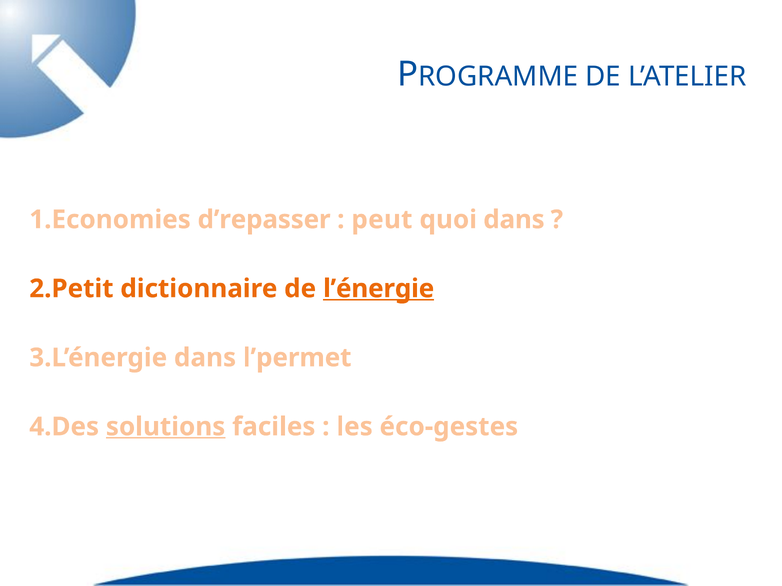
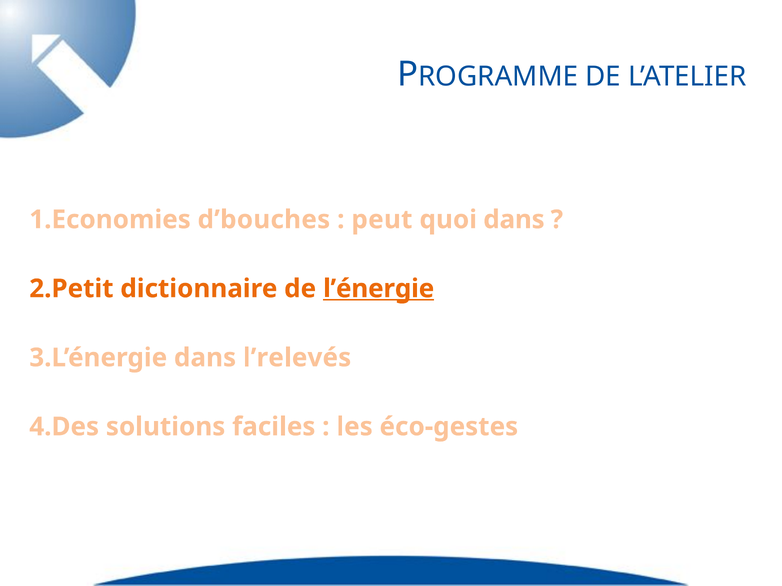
d’repasser: d’repasser -> d’bouches
l’permet: l’permet -> l’relevés
solutions underline: present -> none
